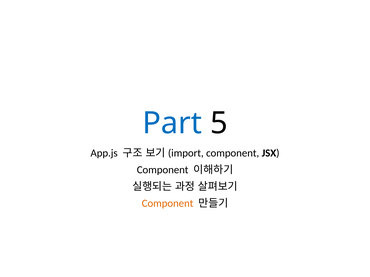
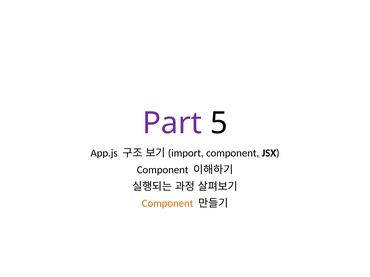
Part colour: blue -> purple
